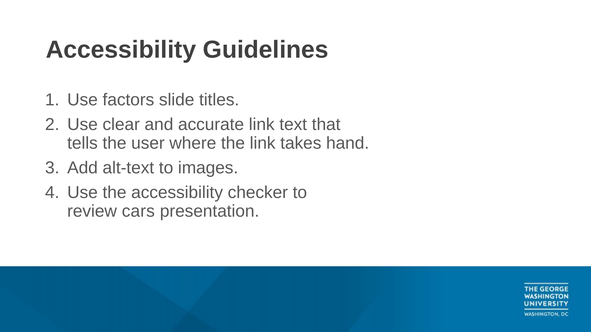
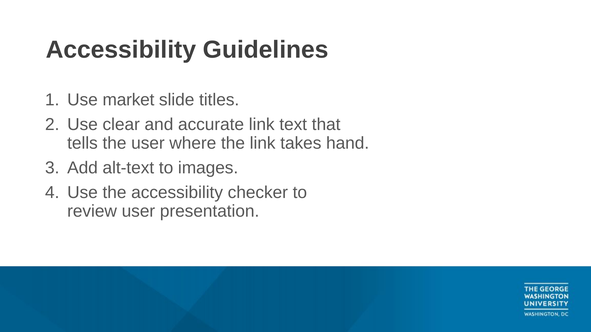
factors: factors -> market
review cars: cars -> user
